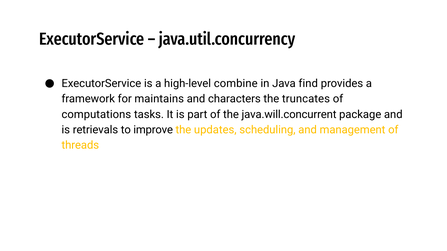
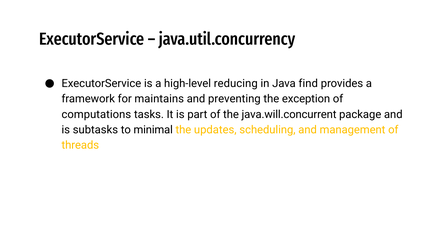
combine: combine -> reducing
characters: characters -> preventing
truncates: truncates -> exception
retrievals: retrievals -> subtasks
improve: improve -> minimal
